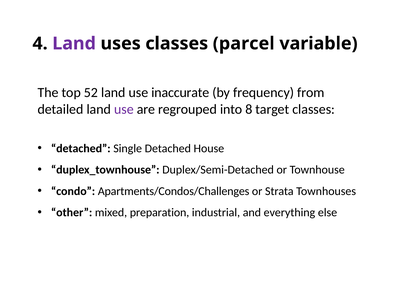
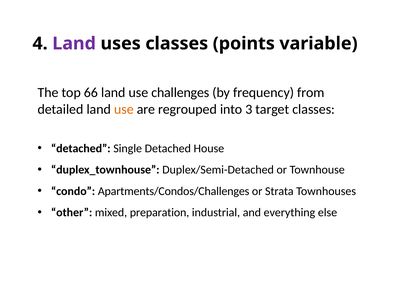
parcel: parcel -> points
52: 52 -> 66
inaccurate: inaccurate -> challenges
use at (124, 109) colour: purple -> orange
8: 8 -> 3
